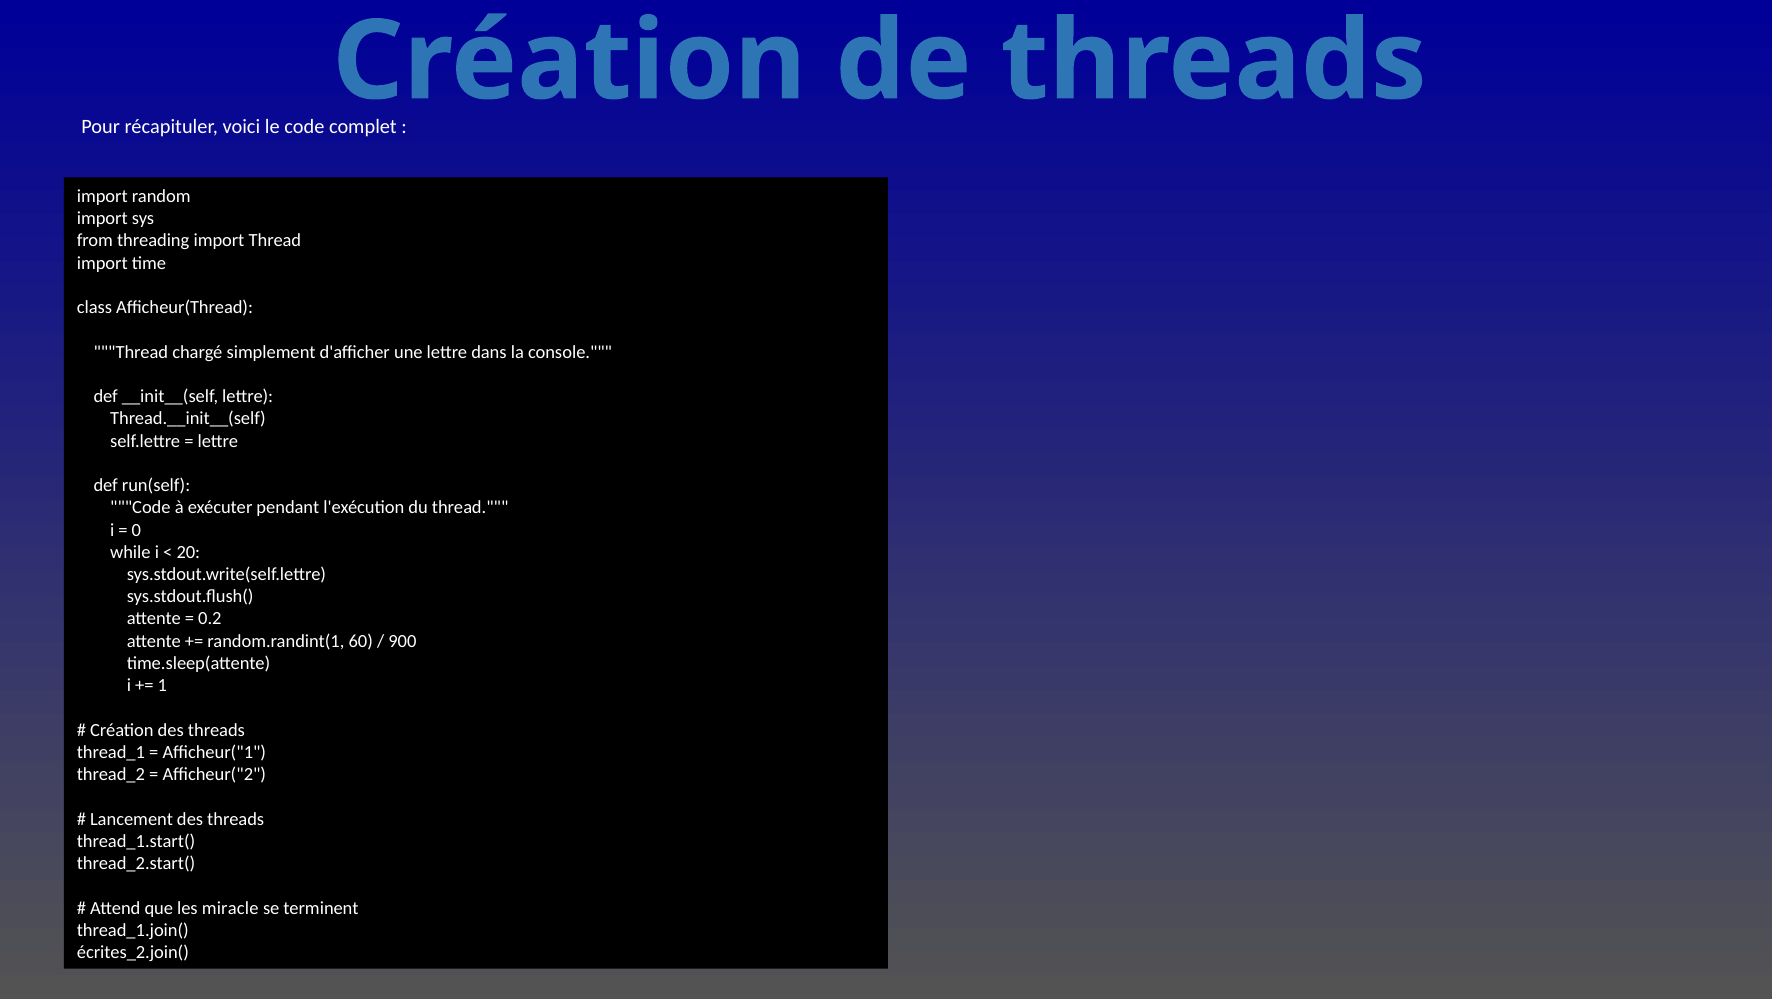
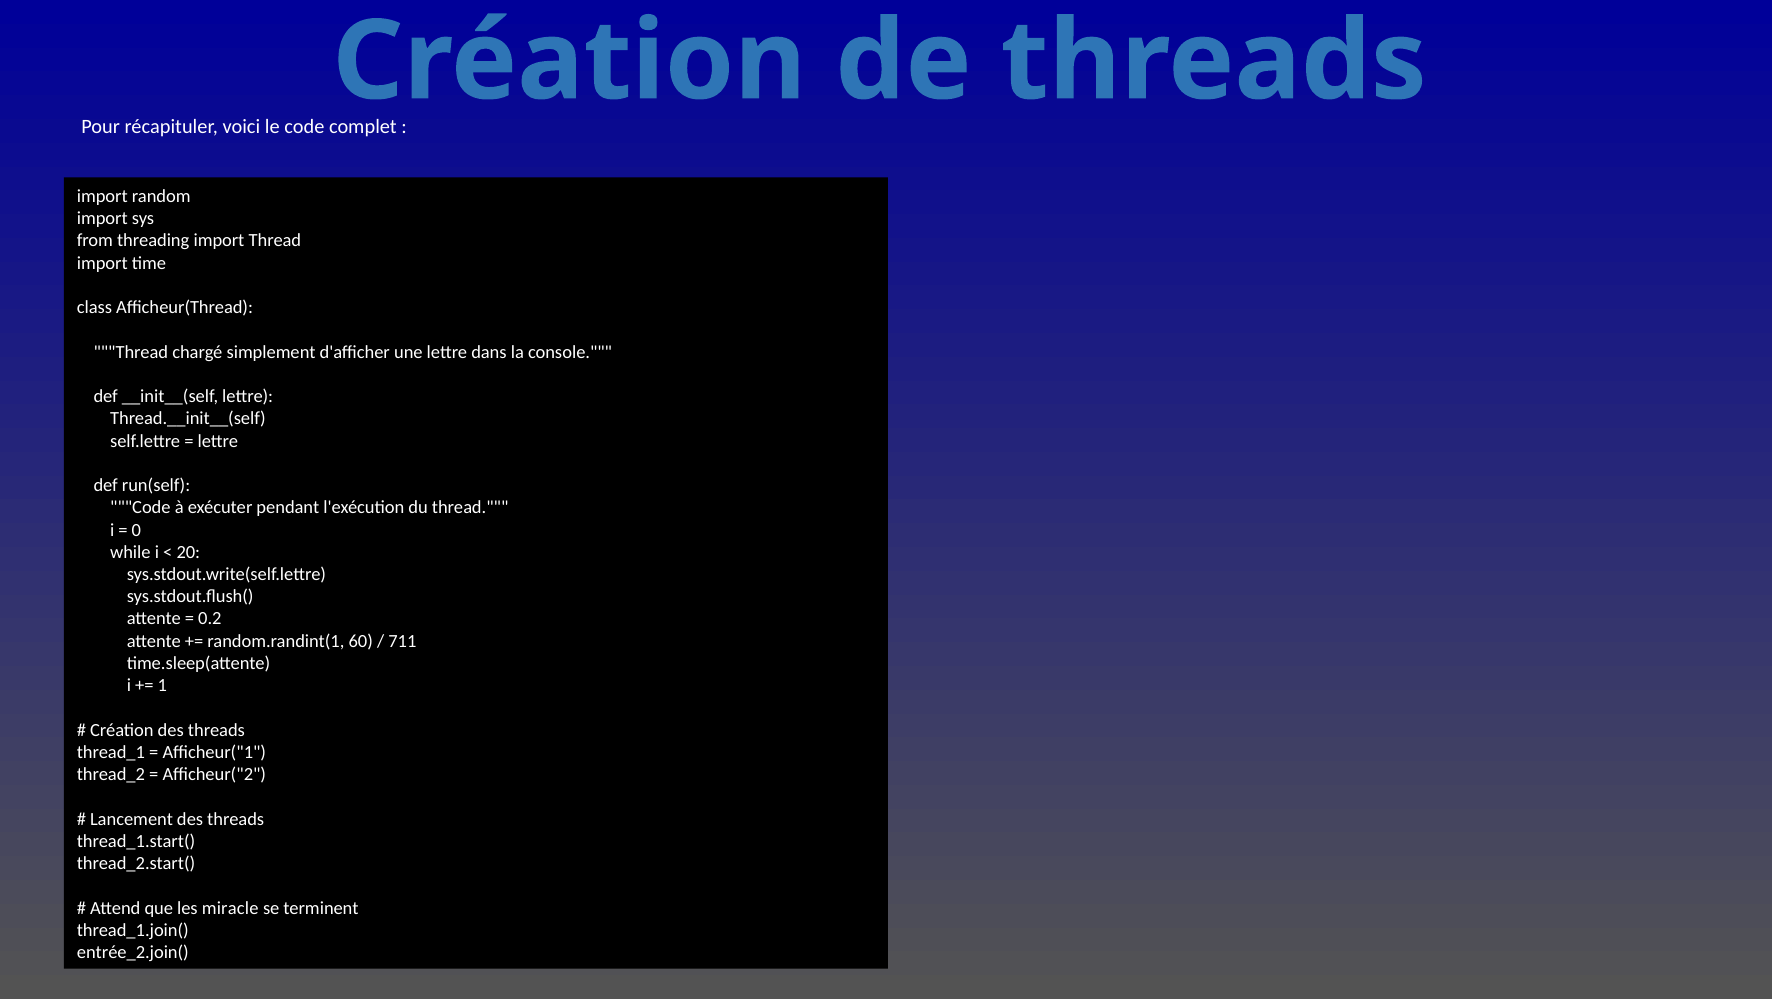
900: 900 -> 711
écrites_2.join(: écrites_2.join( -> entrée_2.join(
